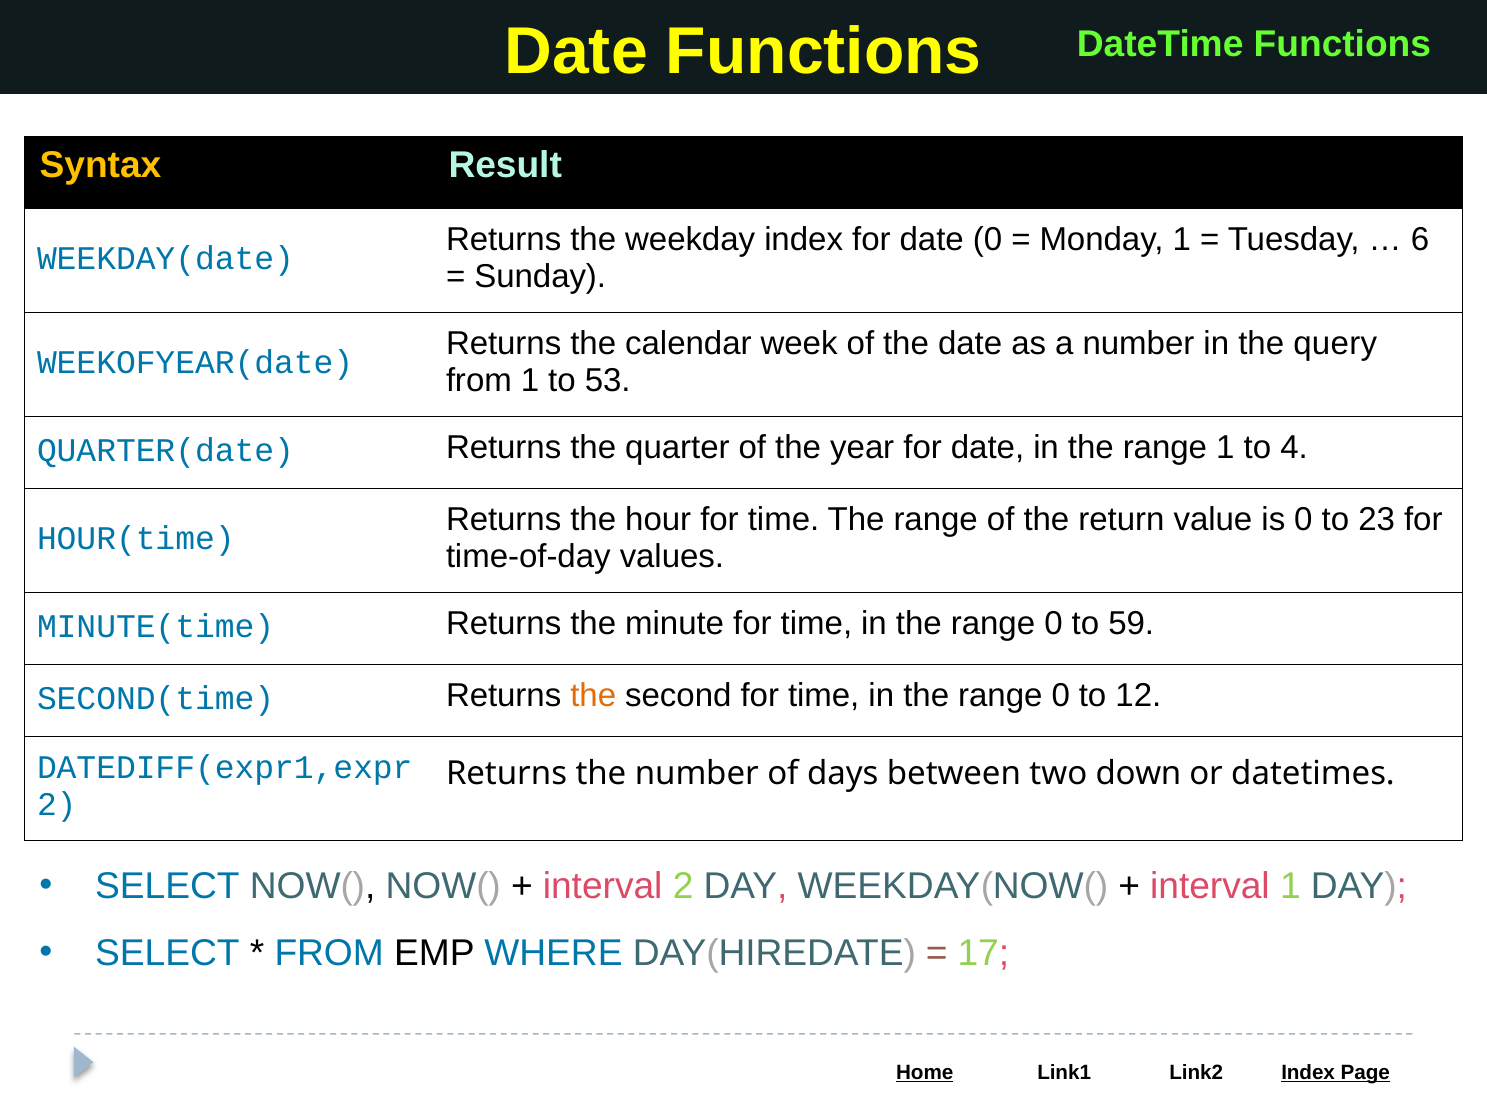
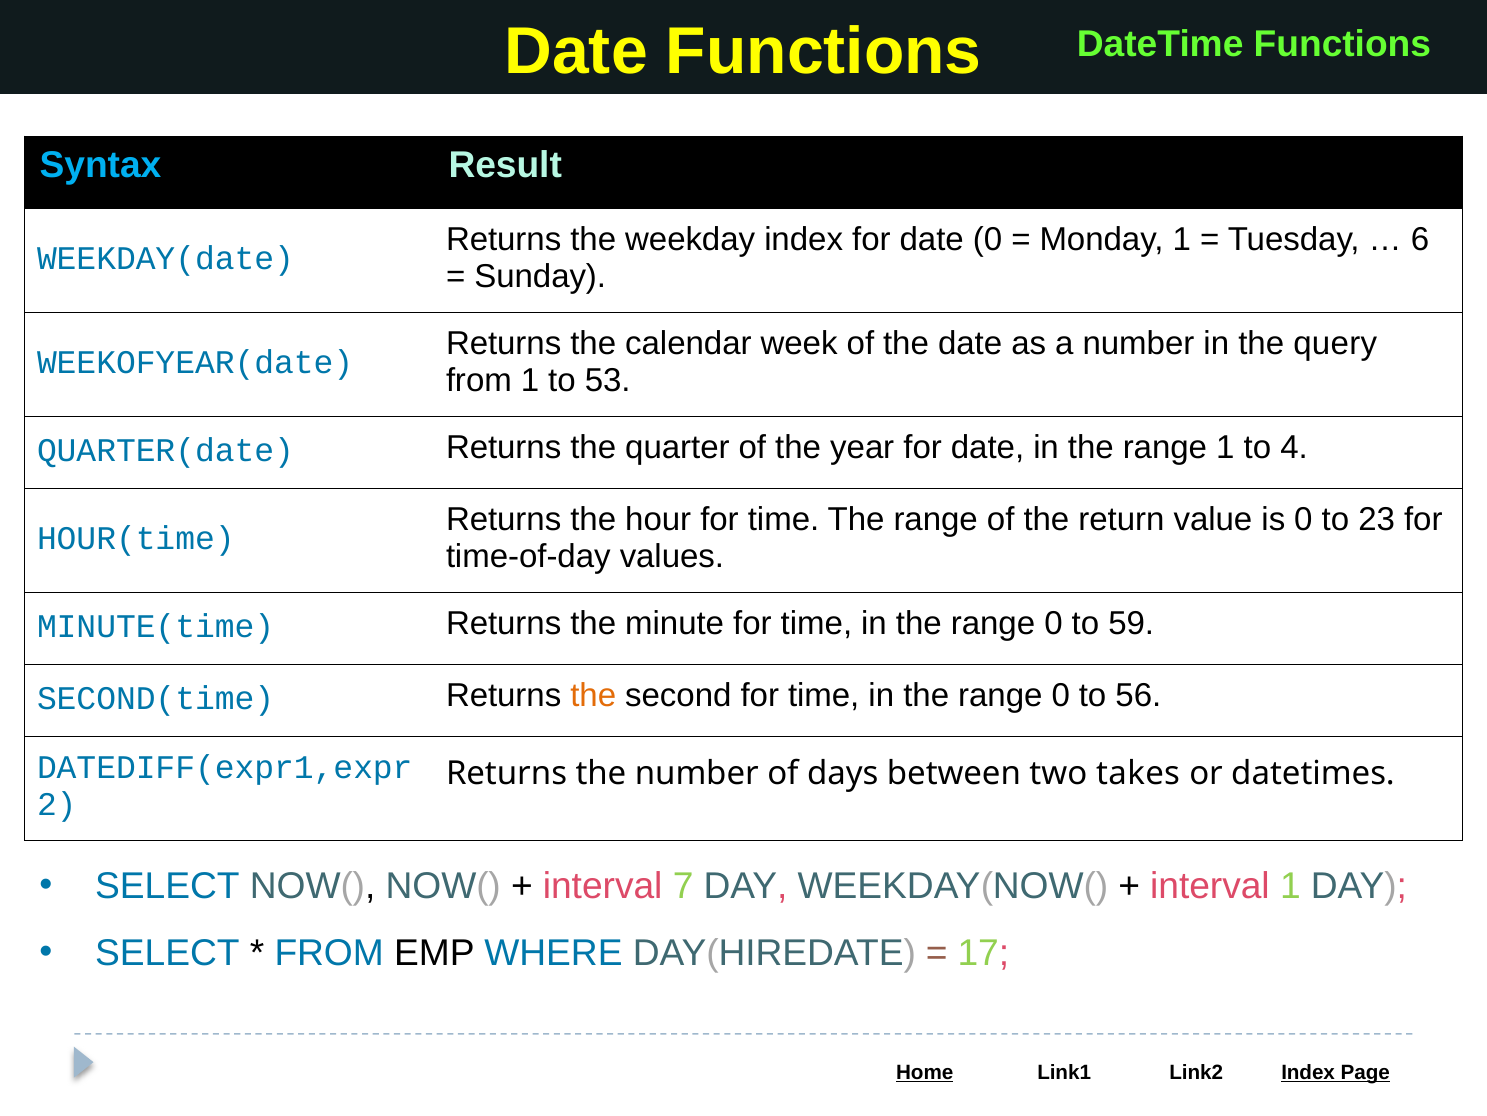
Syntax colour: yellow -> light blue
12: 12 -> 56
down: down -> takes
interval 2: 2 -> 7
